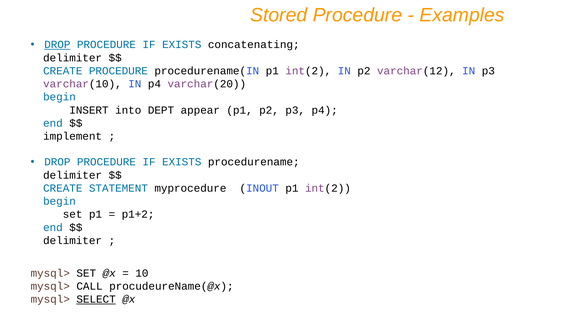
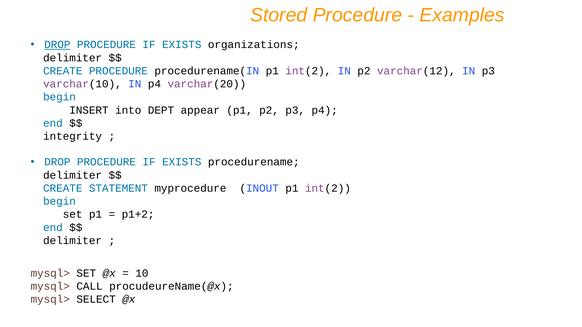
concatenating: concatenating -> organizations
implement: implement -> integrity
SELECT underline: present -> none
